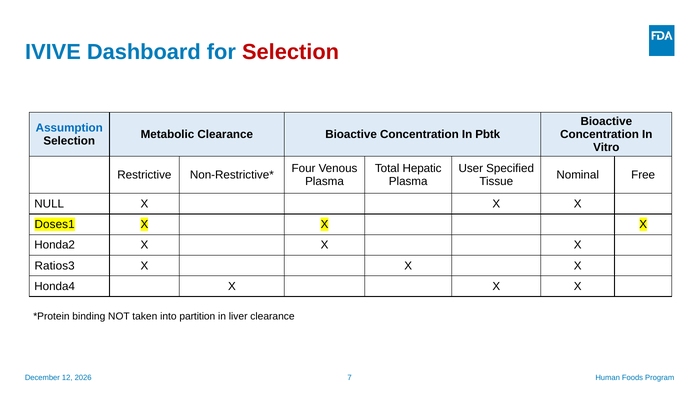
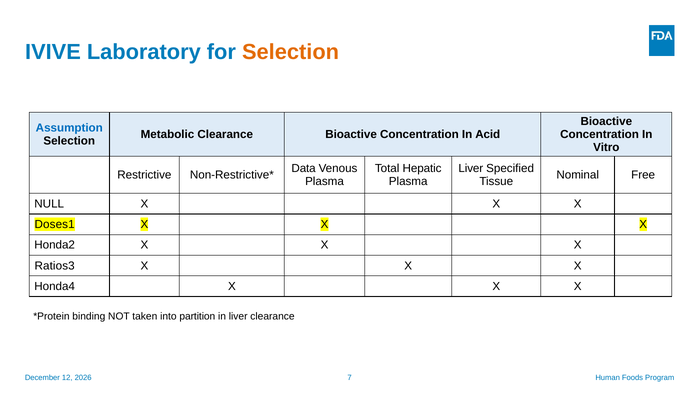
Dashboard: Dashboard -> Laboratory
Selection at (291, 52) colour: red -> orange
Pbtk: Pbtk -> Acid
Four: Four -> Data
User at (471, 169): User -> Liver
